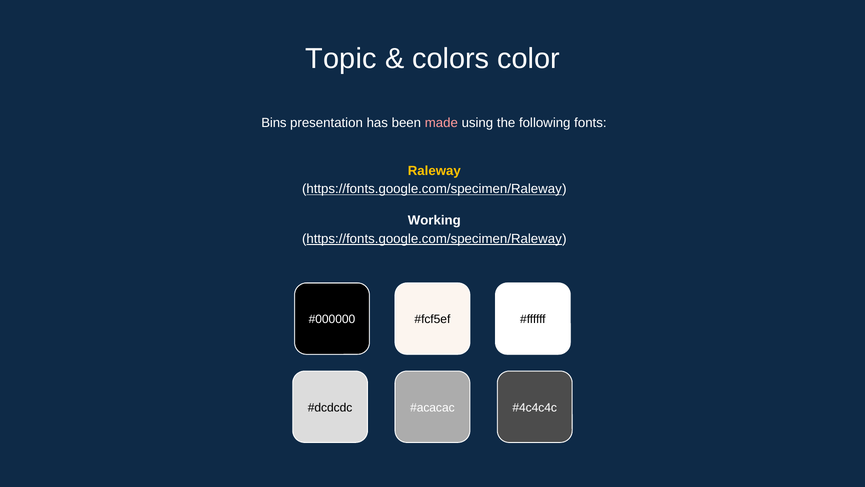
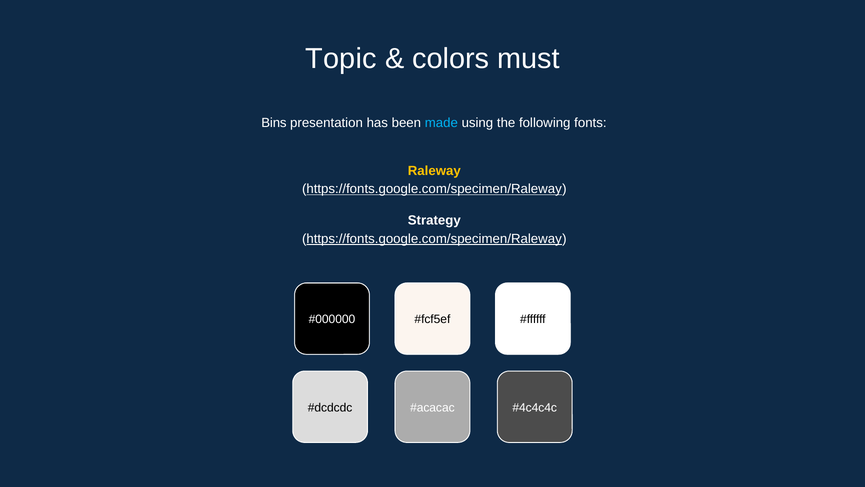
color: color -> must
made colour: pink -> light blue
Working: Working -> Strategy
